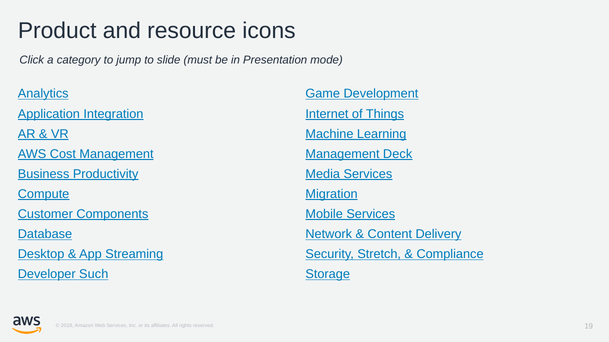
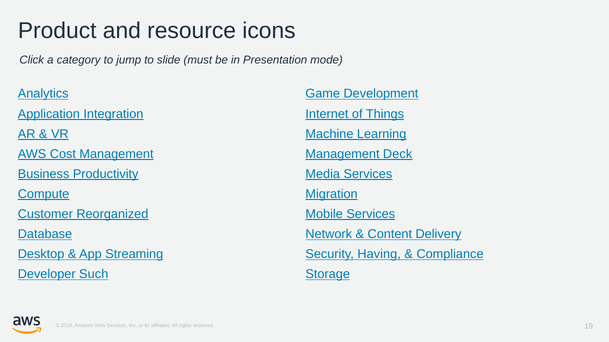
Components: Components -> Reorganized
Stretch: Stretch -> Having
